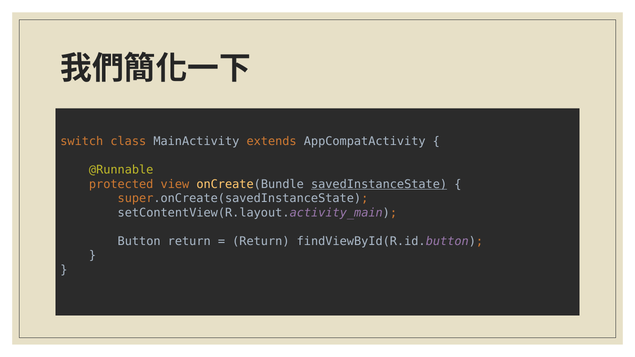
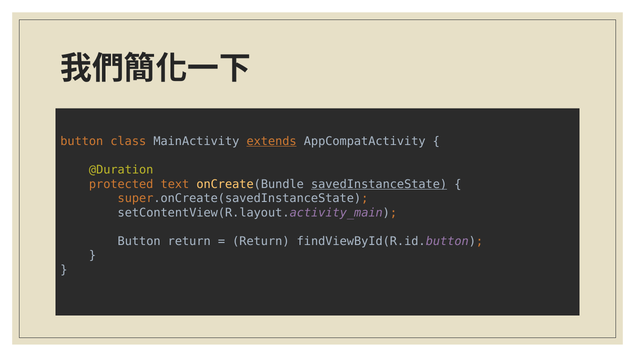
switch at (82, 141): switch -> button
extends underline: none -> present
@Runnable: @Runnable -> @Duration
view: view -> text
